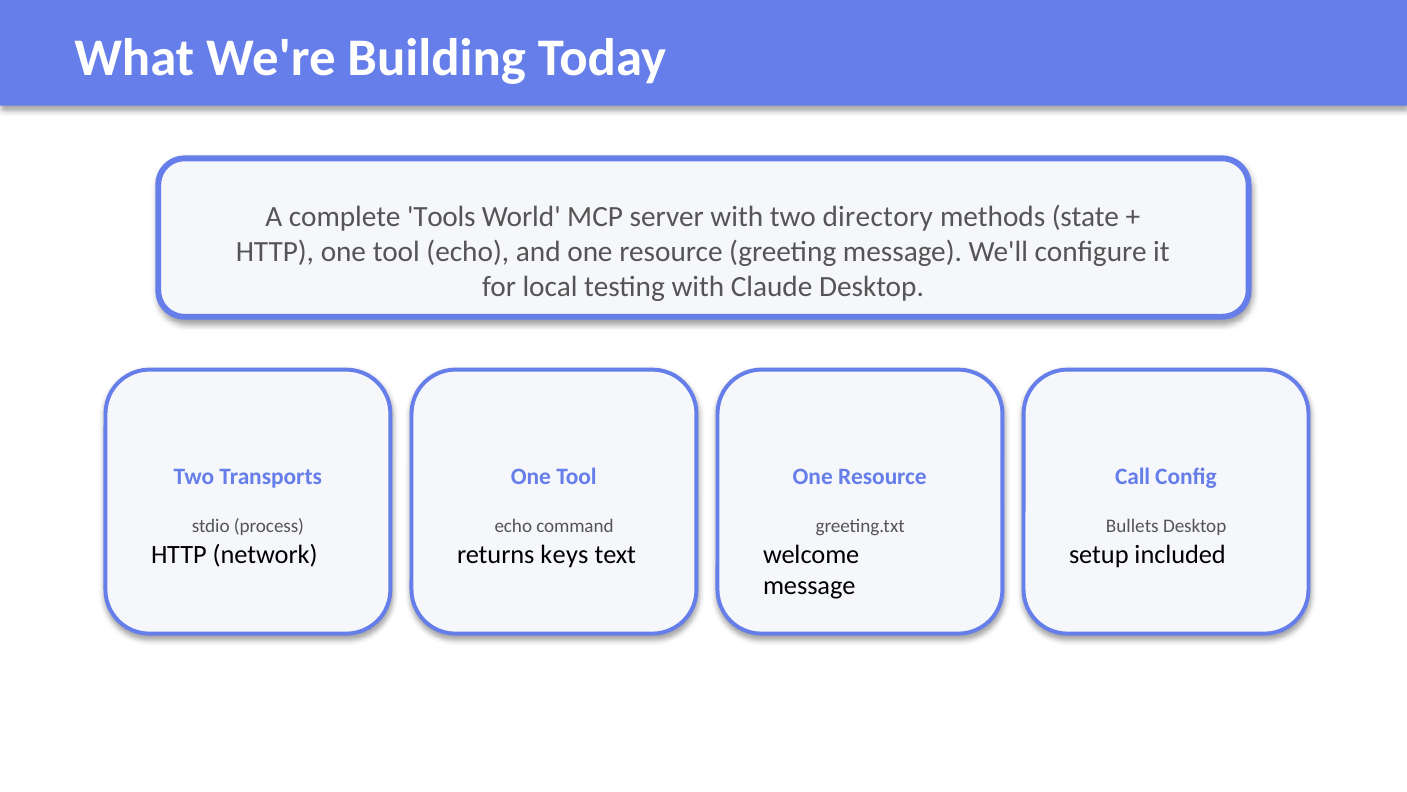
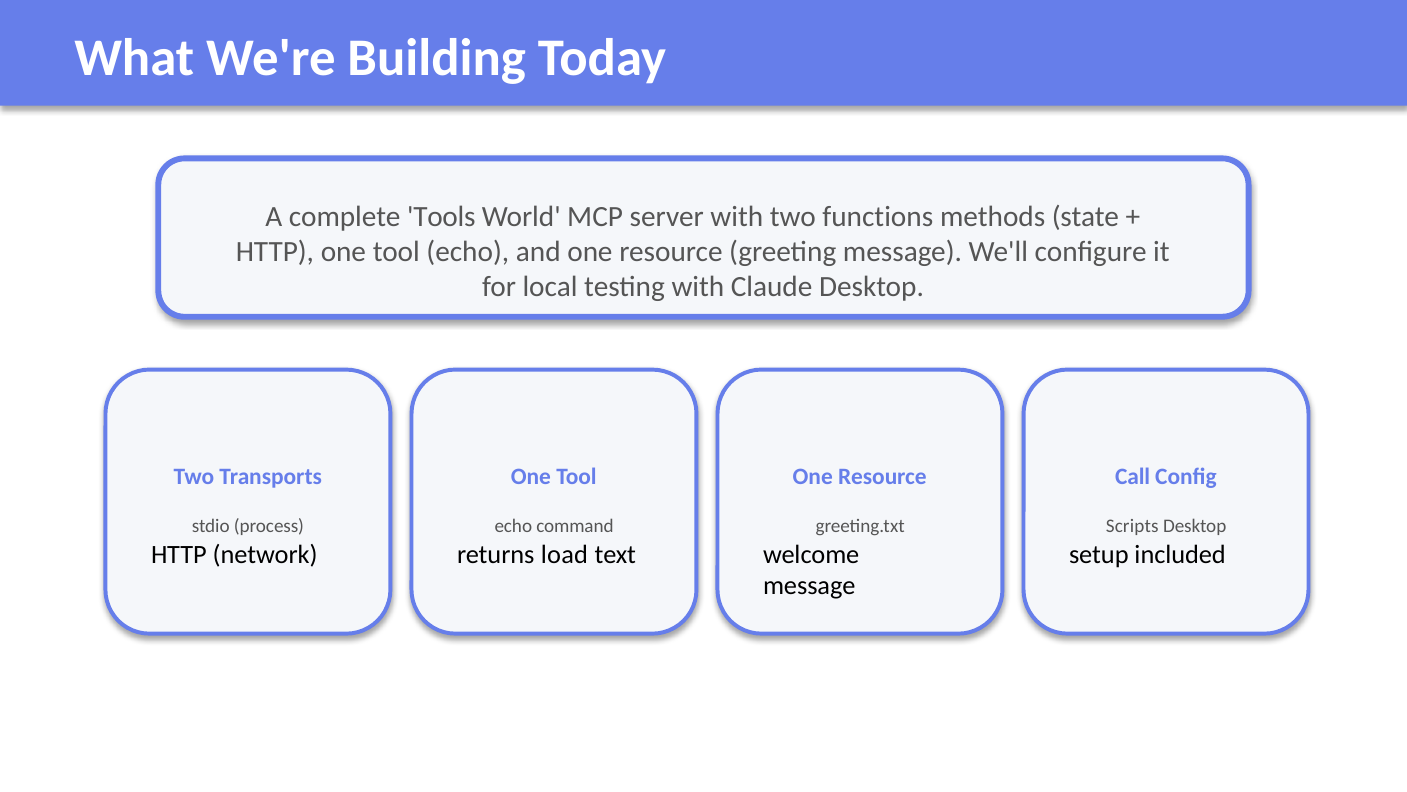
directory: directory -> functions
Bullets: Bullets -> Scripts
keys: keys -> load
